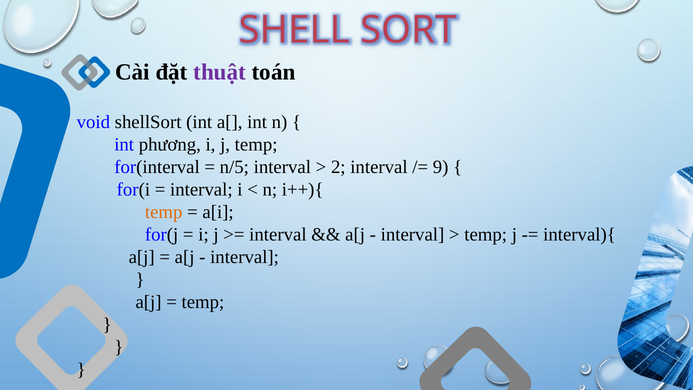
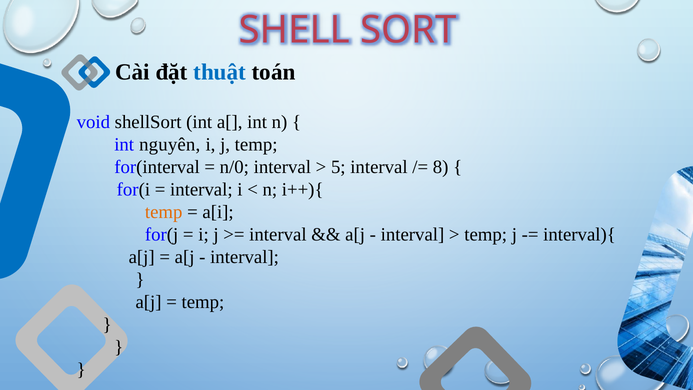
thuật colour: purple -> blue
phương: phương -> nguyên
n/5: n/5 -> n/0
2: 2 -> 5
9: 9 -> 8
